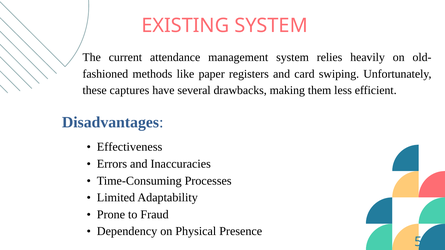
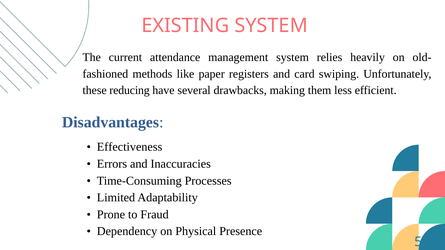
captures: captures -> reducing
